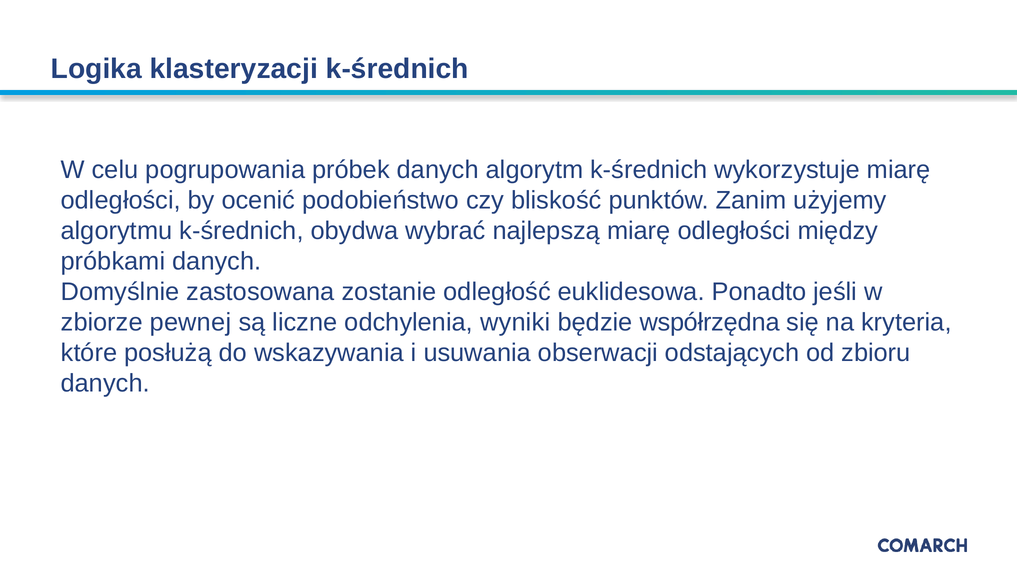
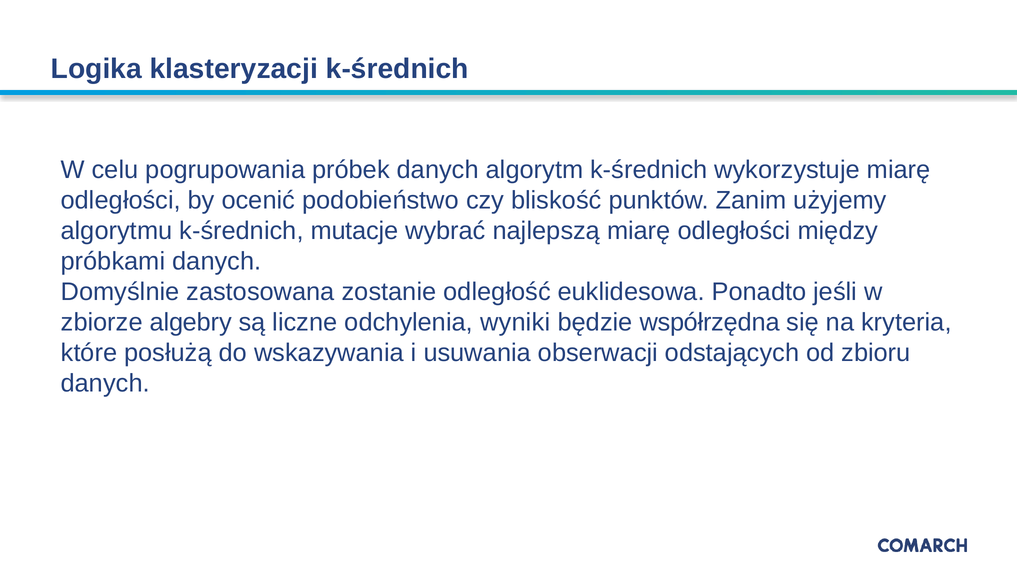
obydwa: obydwa -> mutacje
pewnej: pewnej -> algebry
